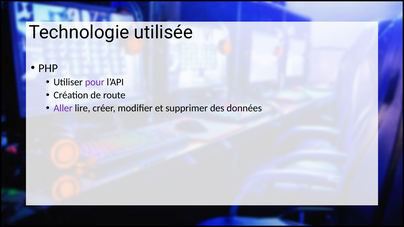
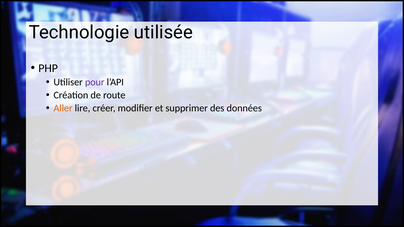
Aller colour: purple -> orange
